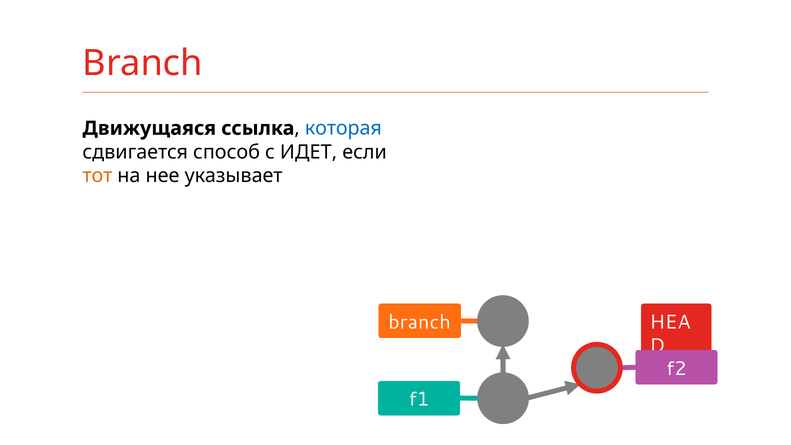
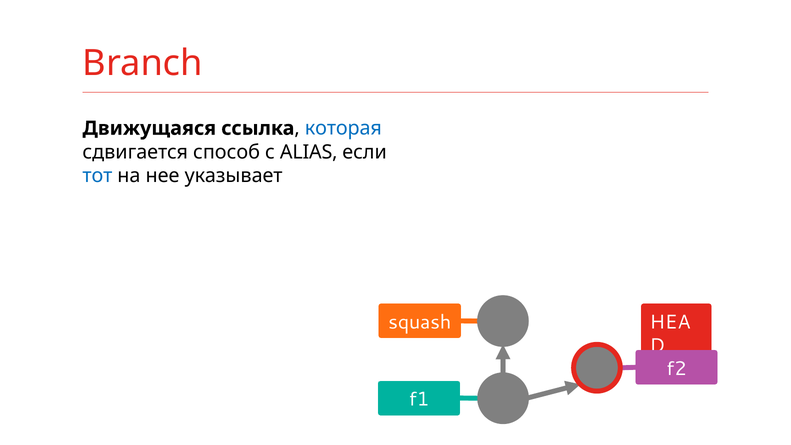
ИДЕТ: ИДЕТ -> ALIAS
тот colour: orange -> blue
branch at (420, 322): branch -> squash
